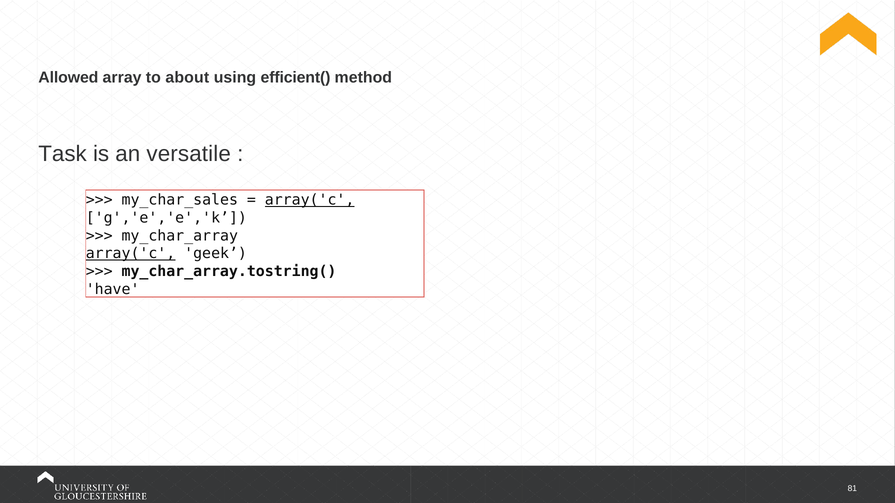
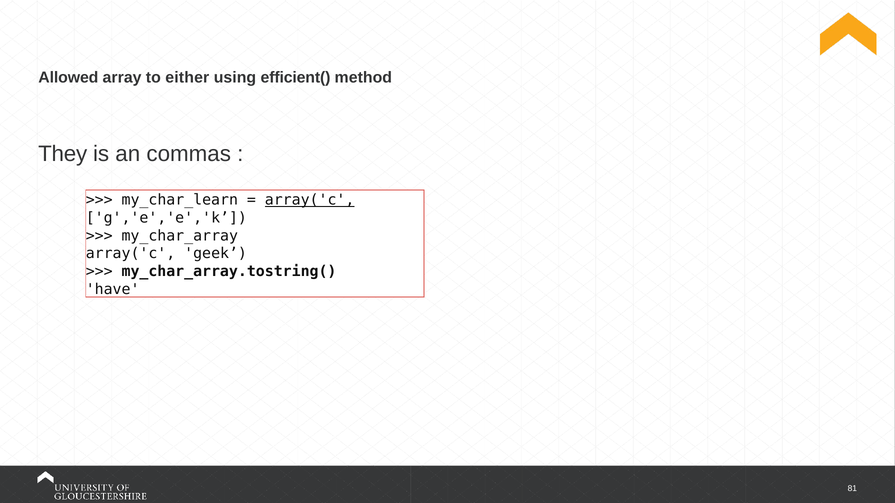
about: about -> either
Task: Task -> They
versatile: versatile -> commas
my_char_sales: my_char_sales -> my_char_learn
array('c at (131, 254) underline: present -> none
